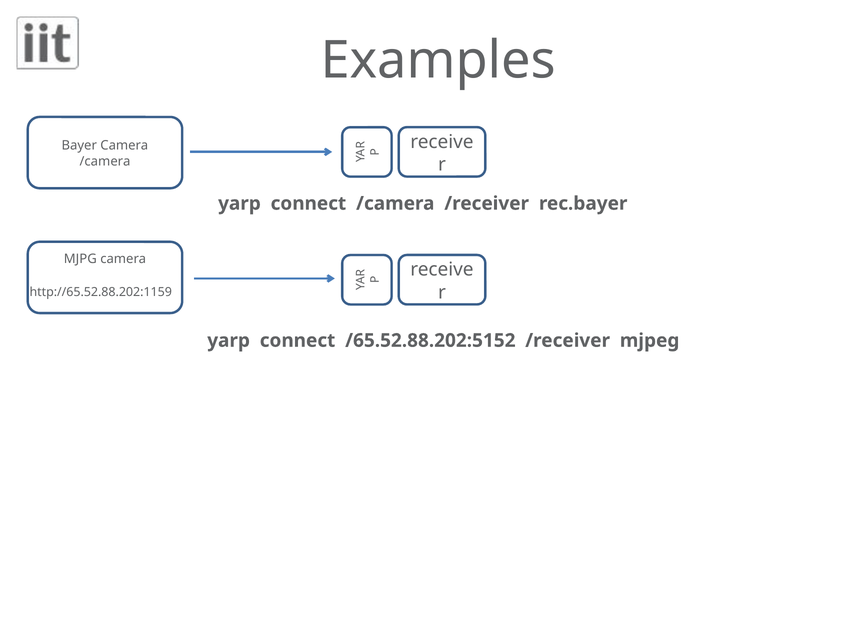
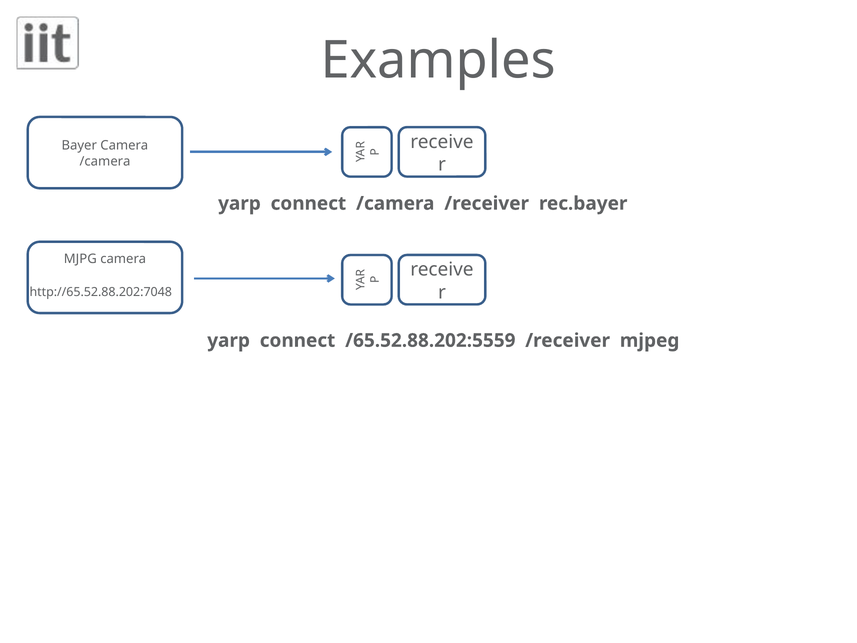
http://65.52.88.202:1159: http://65.52.88.202:1159 -> http://65.52.88.202:7048
/65.52.88.202:5152: /65.52.88.202:5152 -> /65.52.88.202:5559
